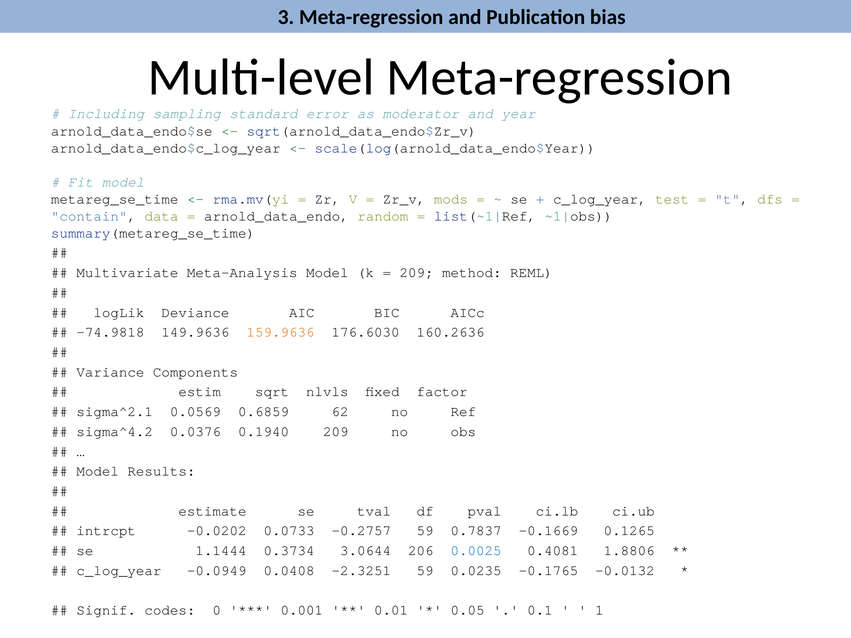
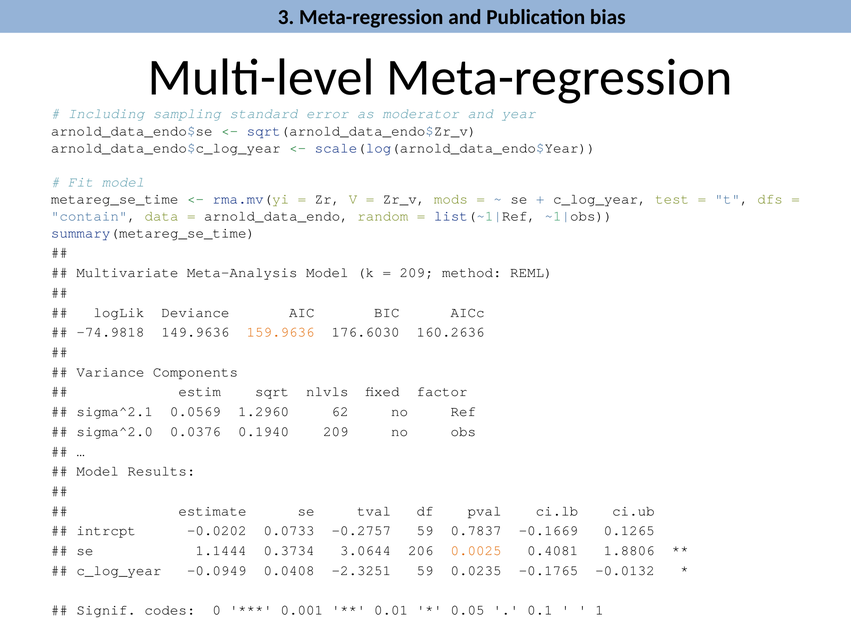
0.6859: 0.6859 -> 1.2960
sigma^4.2: sigma^4.2 -> sigma^2.0
0.0025 colour: blue -> orange
